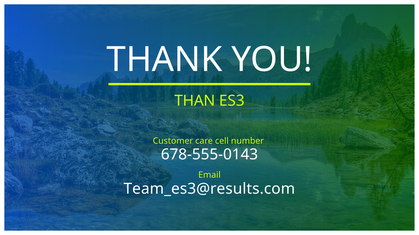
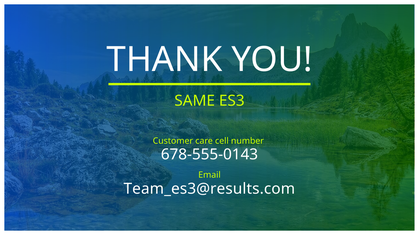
THAN: THAN -> SAME
